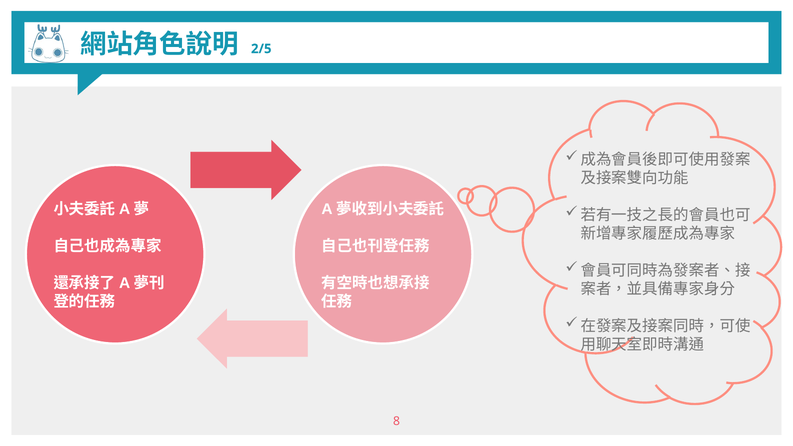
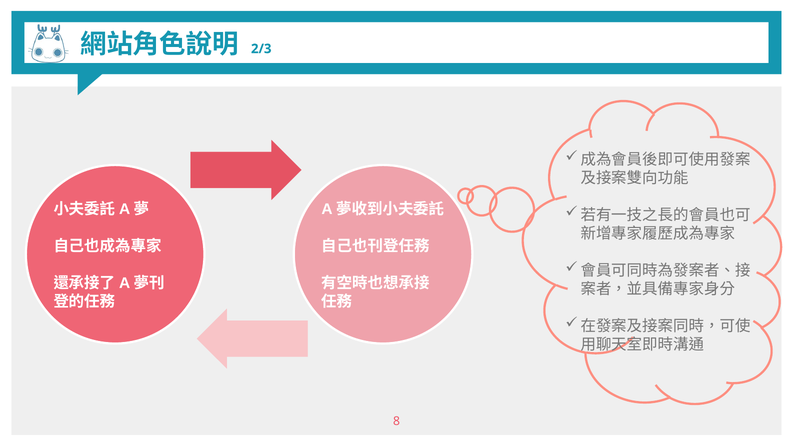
2/5: 2/5 -> 2/3
